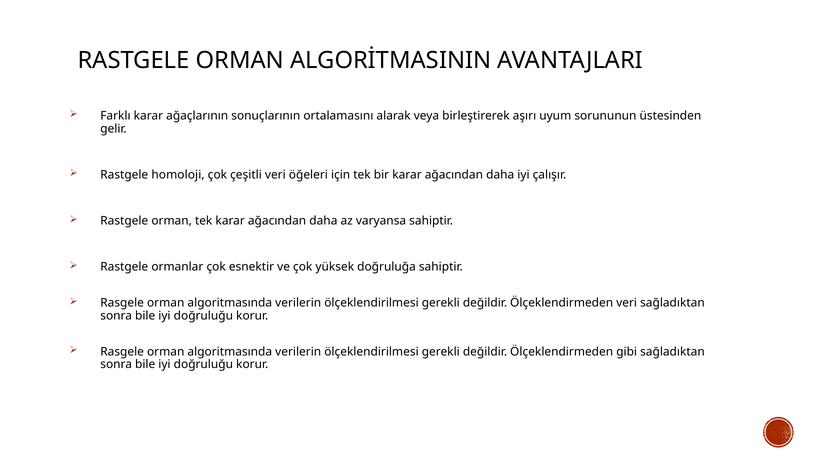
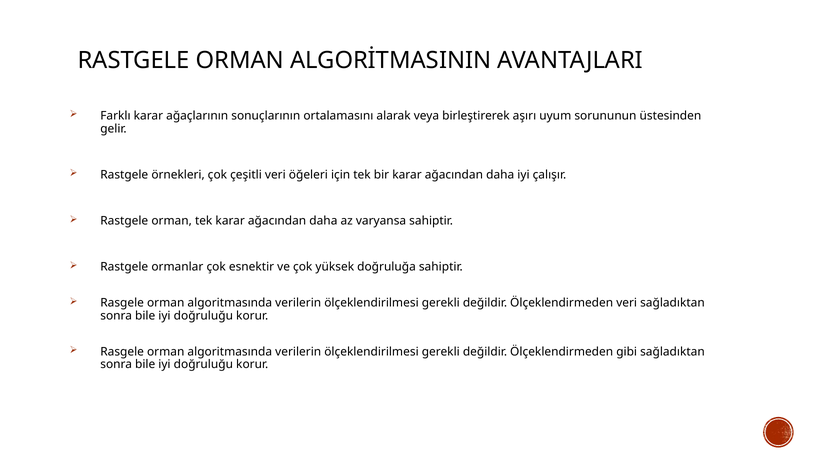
homoloji: homoloji -> örnekleri
